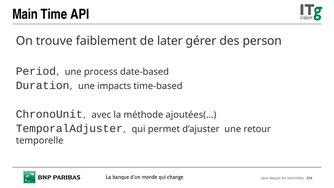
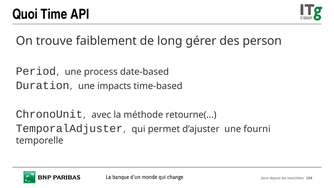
Main: Main -> Quoi
later: later -> long
ajoutées(…: ajoutées(… -> retourne(…
retour: retour -> fourni
